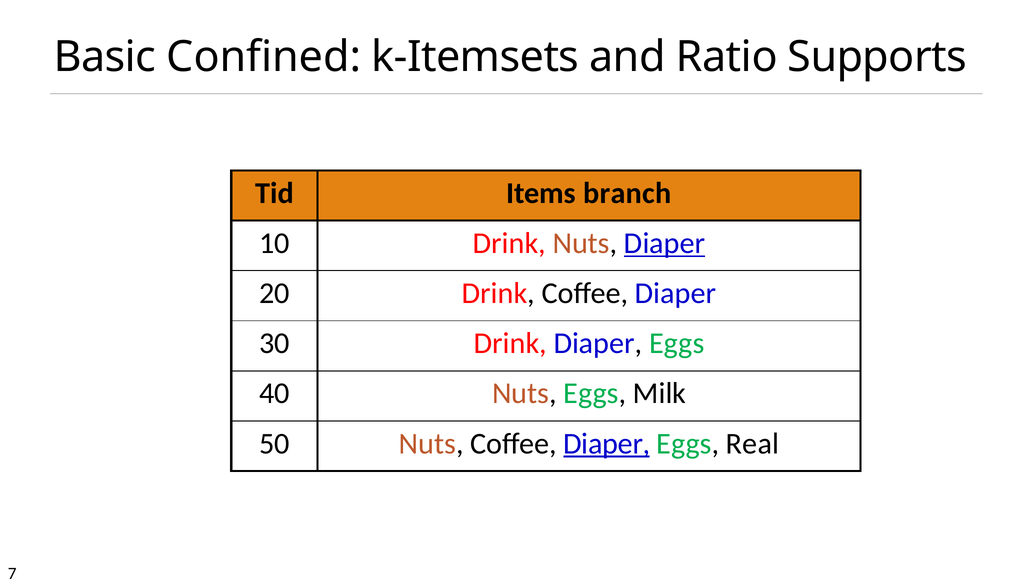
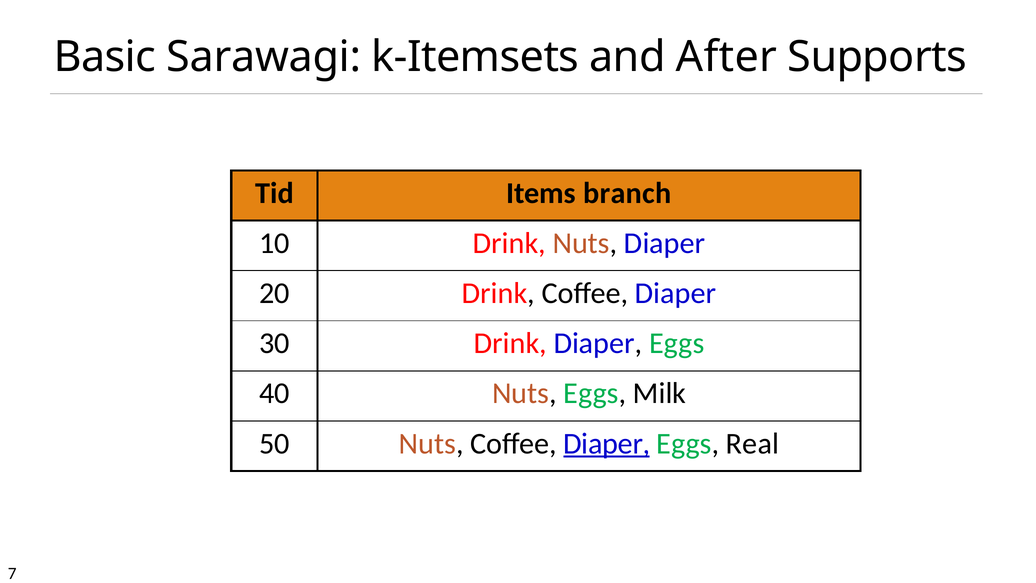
Confined: Confined -> Sarawagi
Ratio: Ratio -> After
Diaper at (665, 243) underline: present -> none
